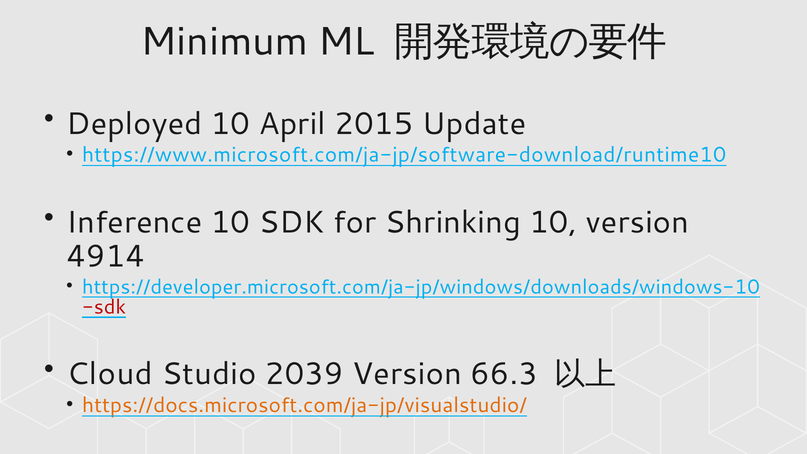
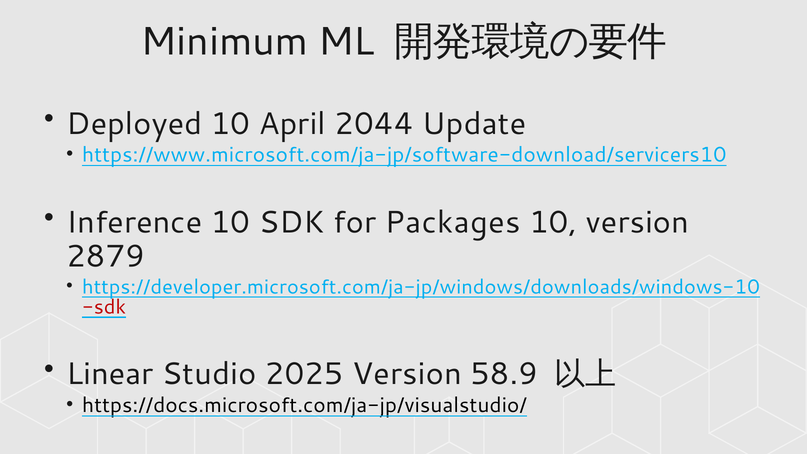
2015: 2015 -> 2044
https://www.microsoft.com/ja-jp/software-download/runtime10: https://www.microsoft.com/ja-jp/software-download/runtime10 -> https://www.microsoft.com/ja-jp/software-download/servicers10
Shrinking: Shrinking -> Packages
4914: 4914 -> 2879
Cloud: Cloud -> Linear
2039: 2039 -> 2025
66.3: 66.3 -> 58.9
https://docs.microsoft.com/ja-jp/visualstudio/ colour: orange -> black
